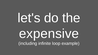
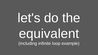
expensive: expensive -> equivalent
